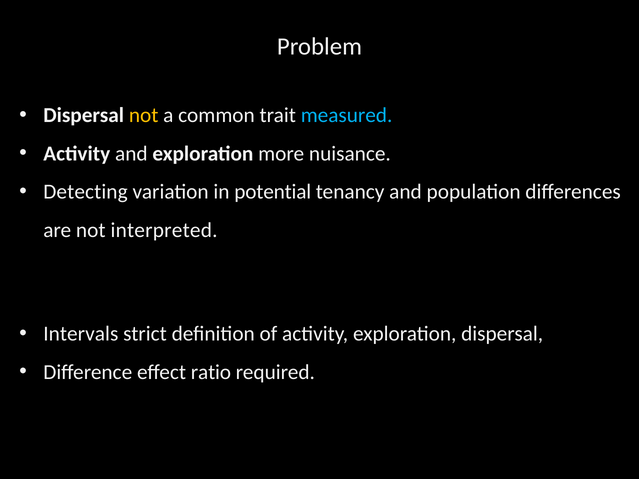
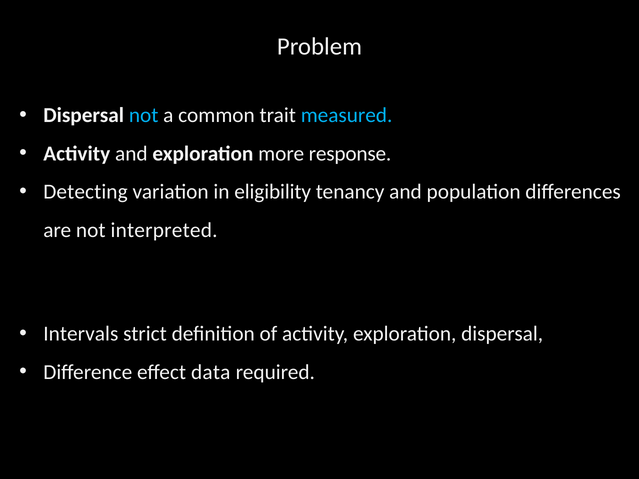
not at (144, 115) colour: yellow -> light blue
nuisance: nuisance -> response
potential: potential -> eligibility
ratio: ratio -> data
